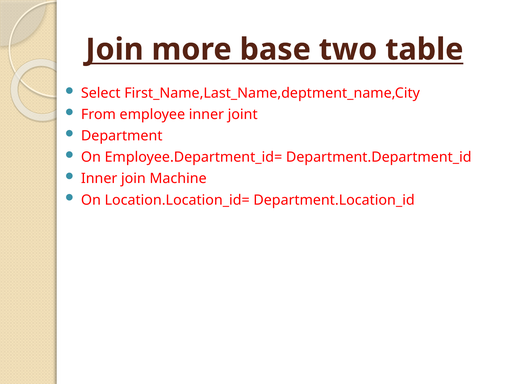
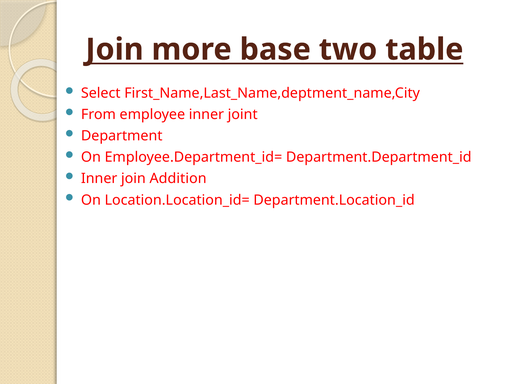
Machine: Machine -> Addition
